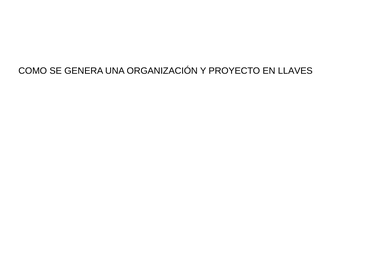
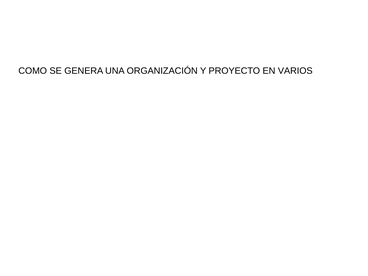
LLAVES: LLAVES -> VARIOS
